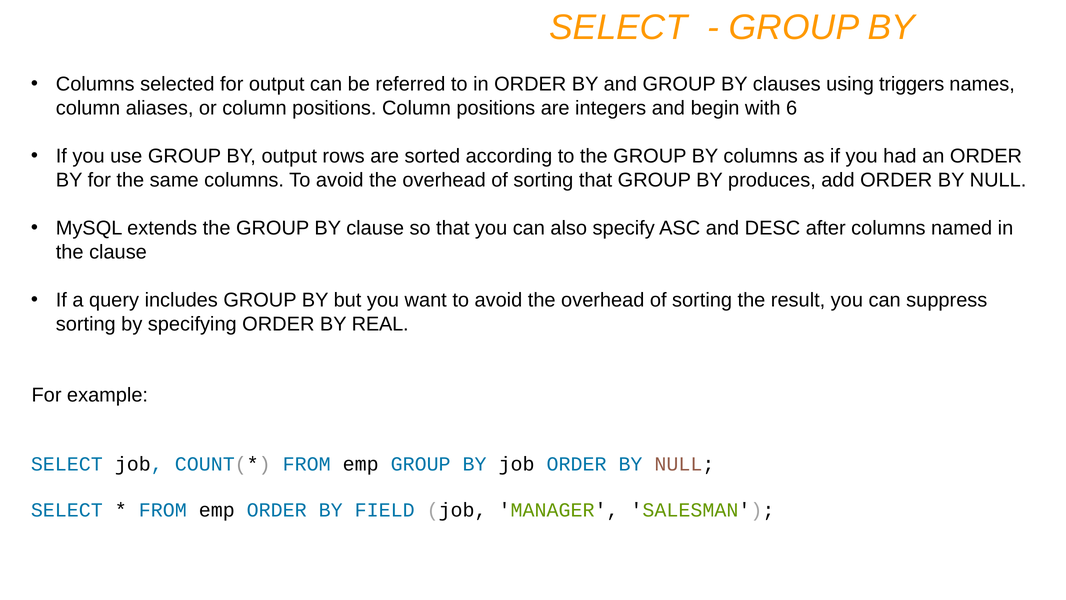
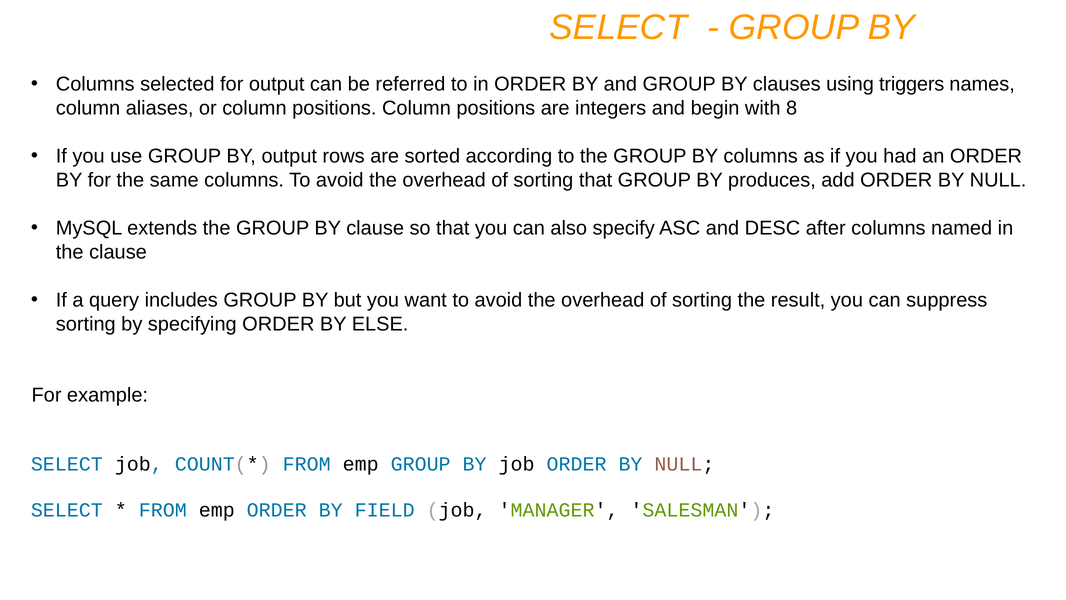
6: 6 -> 8
REAL: REAL -> ELSE
